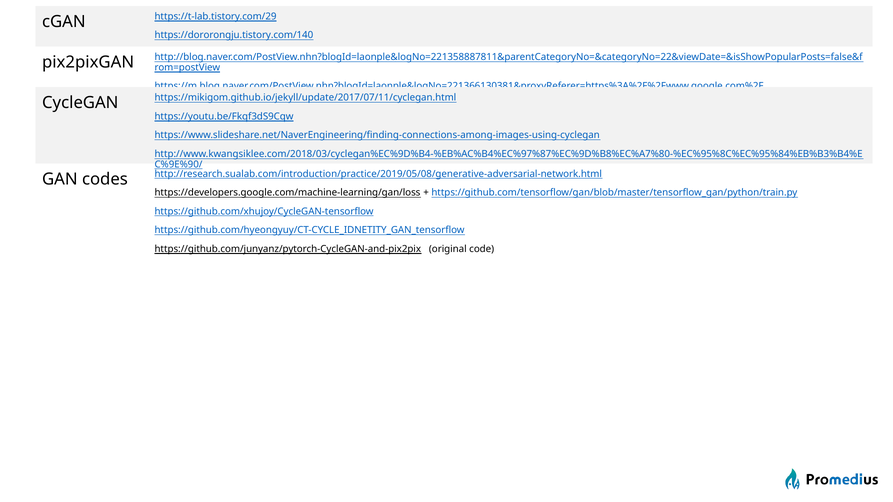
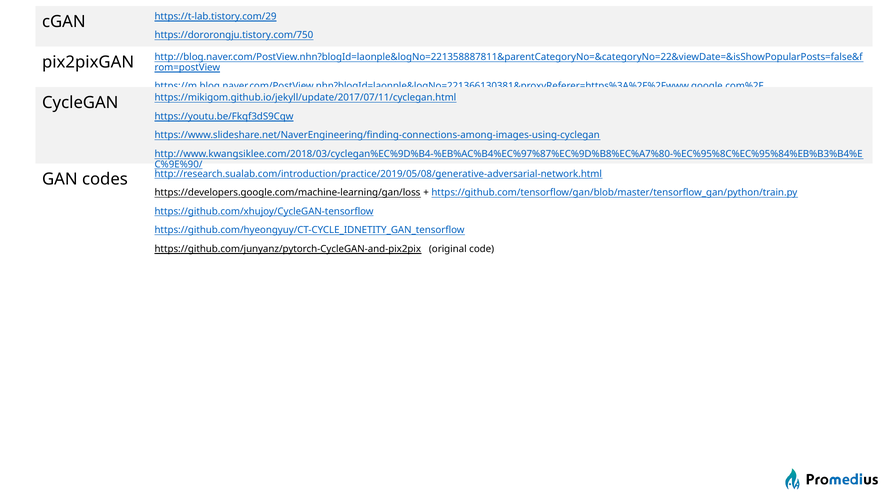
https://dororongju.tistory.com/140: https://dororongju.tistory.com/140 -> https://dororongju.tistory.com/750
